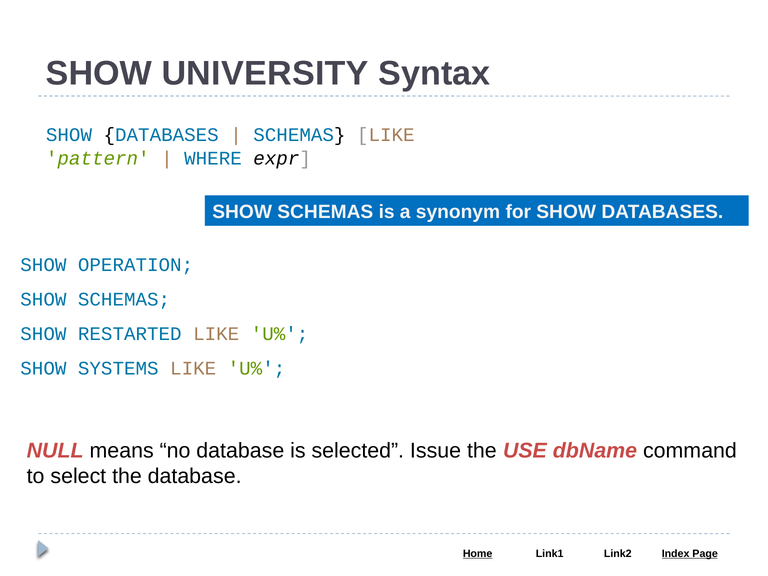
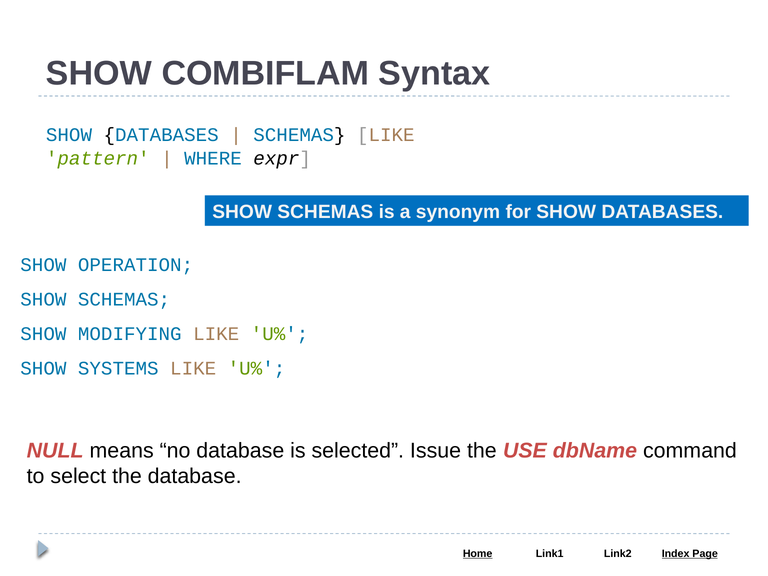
UNIVERSITY: UNIVERSITY -> COMBIFLAM
RESTARTED: RESTARTED -> MODIFYING
